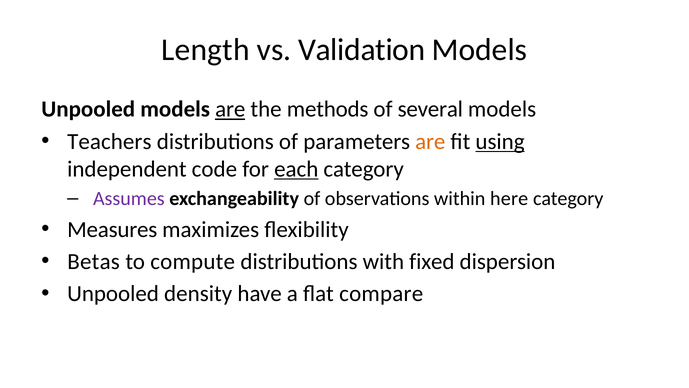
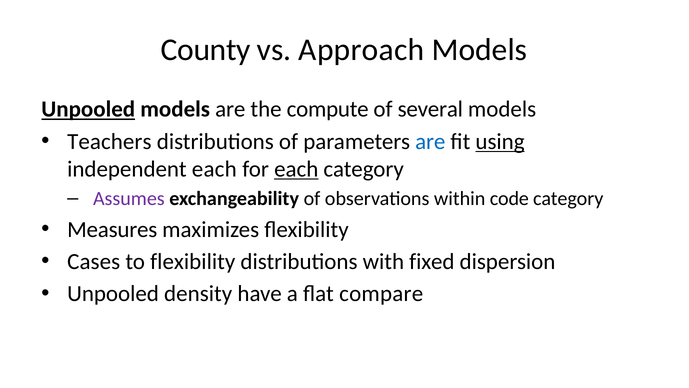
Length: Length -> County
Validation: Validation -> Approach
Unpooled at (88, 109) underline: none -> present
are at (230, 109) underline: present -> none
methods: methods -> compute
are at (430, 141) colour: orange -> blue
independent code: code -> each
here: here -> code
Betas: Betas -> Cases
to compute: compute -> flexibility
